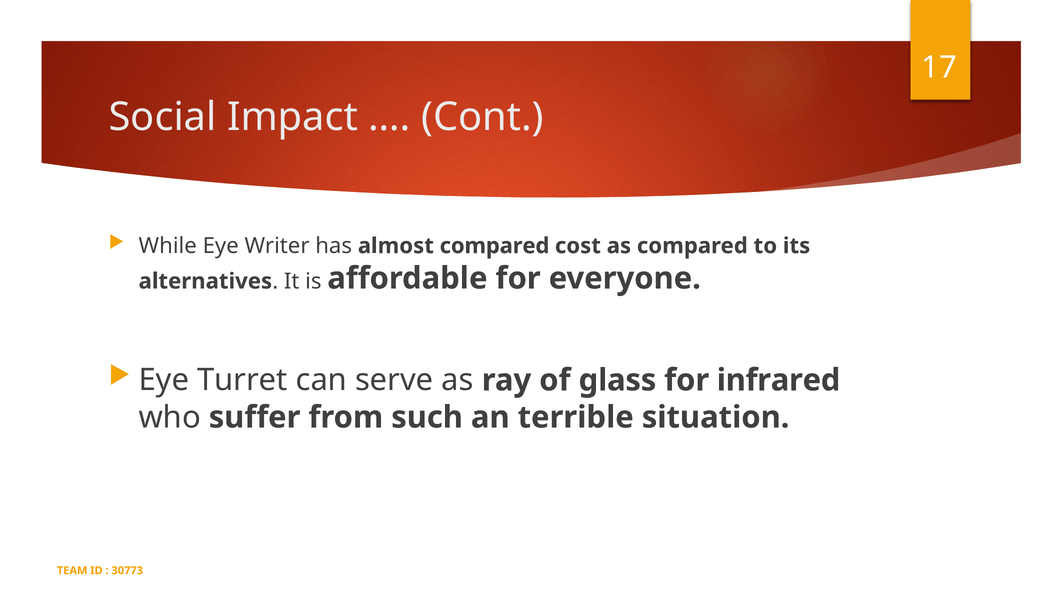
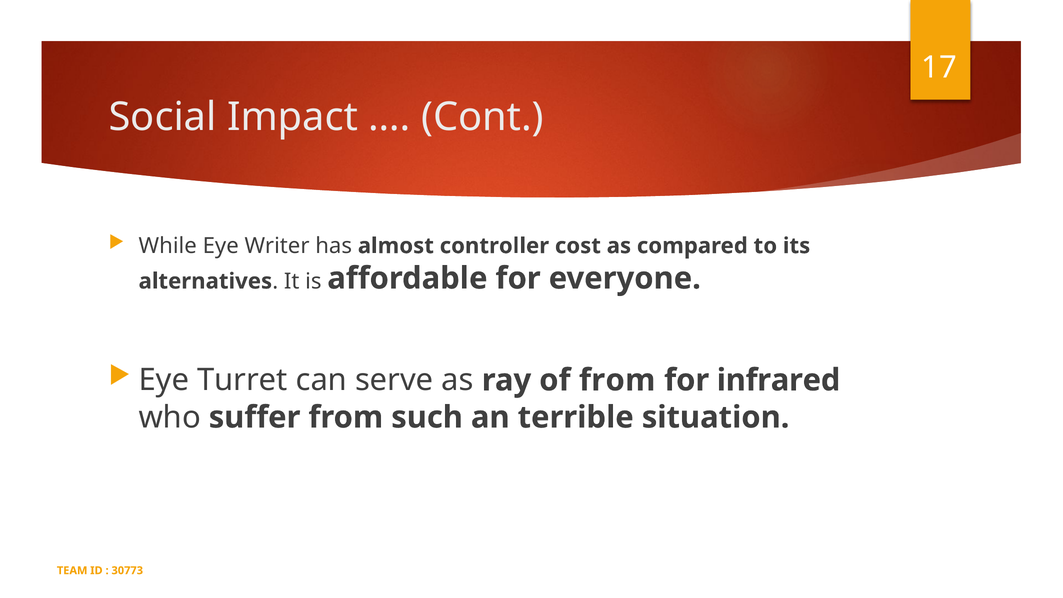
almost compared: compared -> controller
of glass: glass -> from
